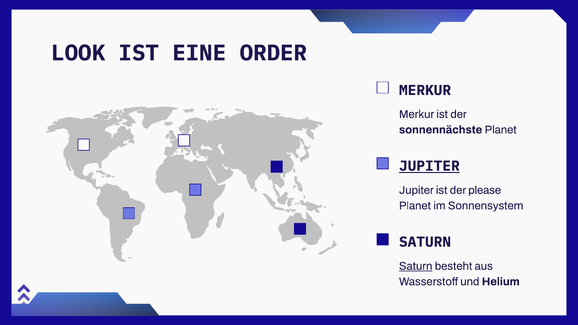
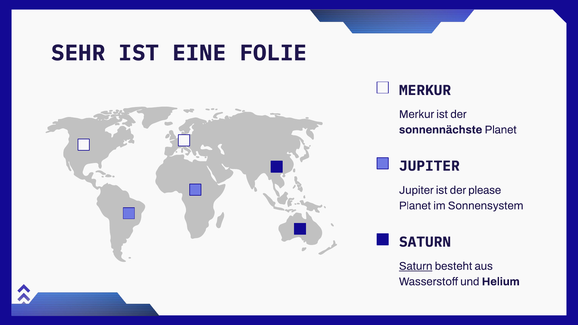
LOOK: LOOK -> SEHR
ORDER: ORDER -> FOLIE
JUPITER at (429, 166) underline: present -> none
